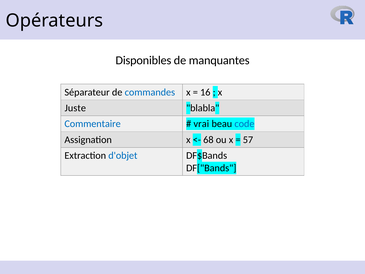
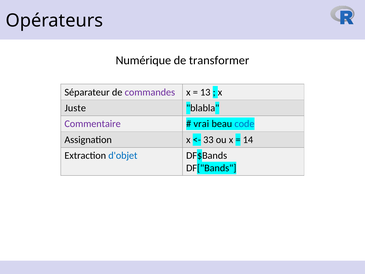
Disponibles: Disponibles -> Numérique
manquantes: manquantes -> transformer
commandes colour: blue -> purple
16: 16 -> 13
Commentaire colour: blue -> purple
68: 68 -> 33
57: 57 -> 14
